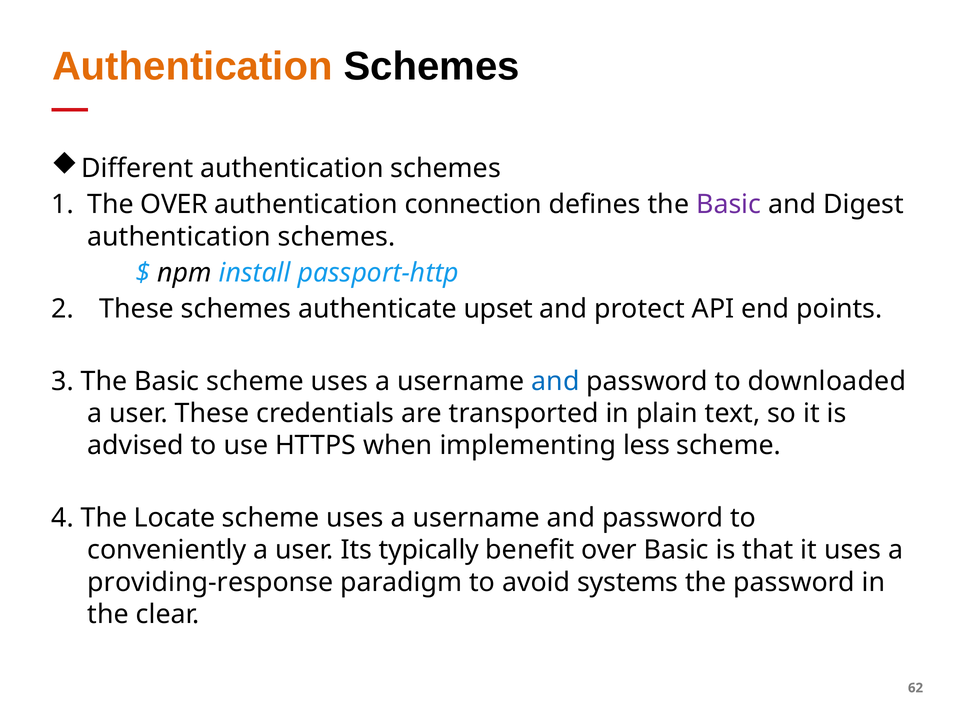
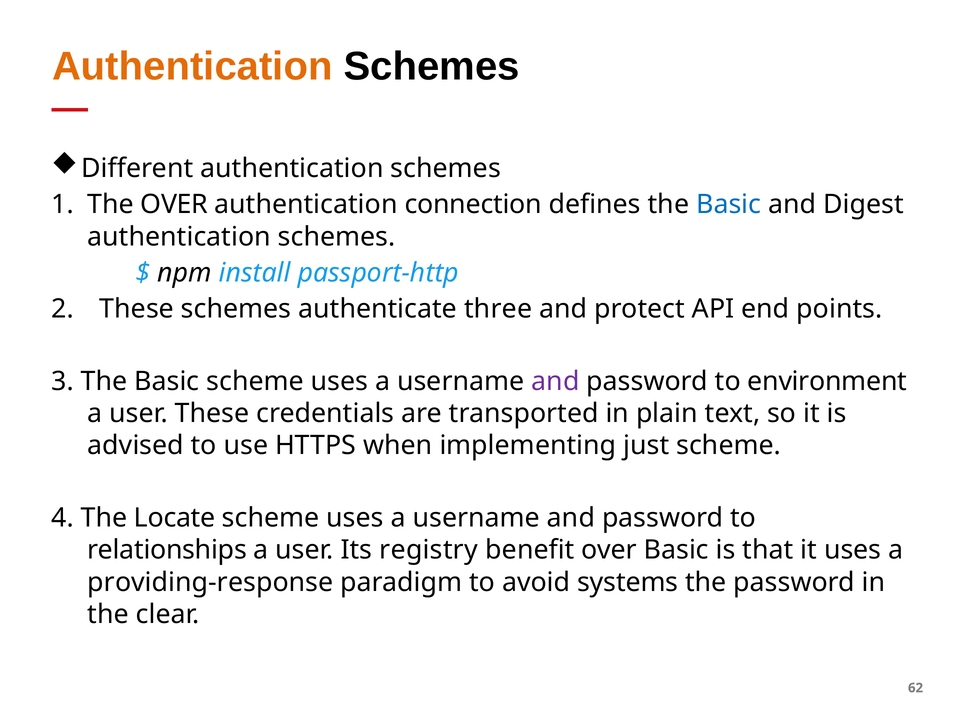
Basic at (729, 204) colour: purple -> blue
upset: upset -> three
and at (555, 381) colour: blue -> purple
downloaded: downloaded -> environment
less: less -> just
conveniently: conveniently -> relationships
typically: typically -> registry
